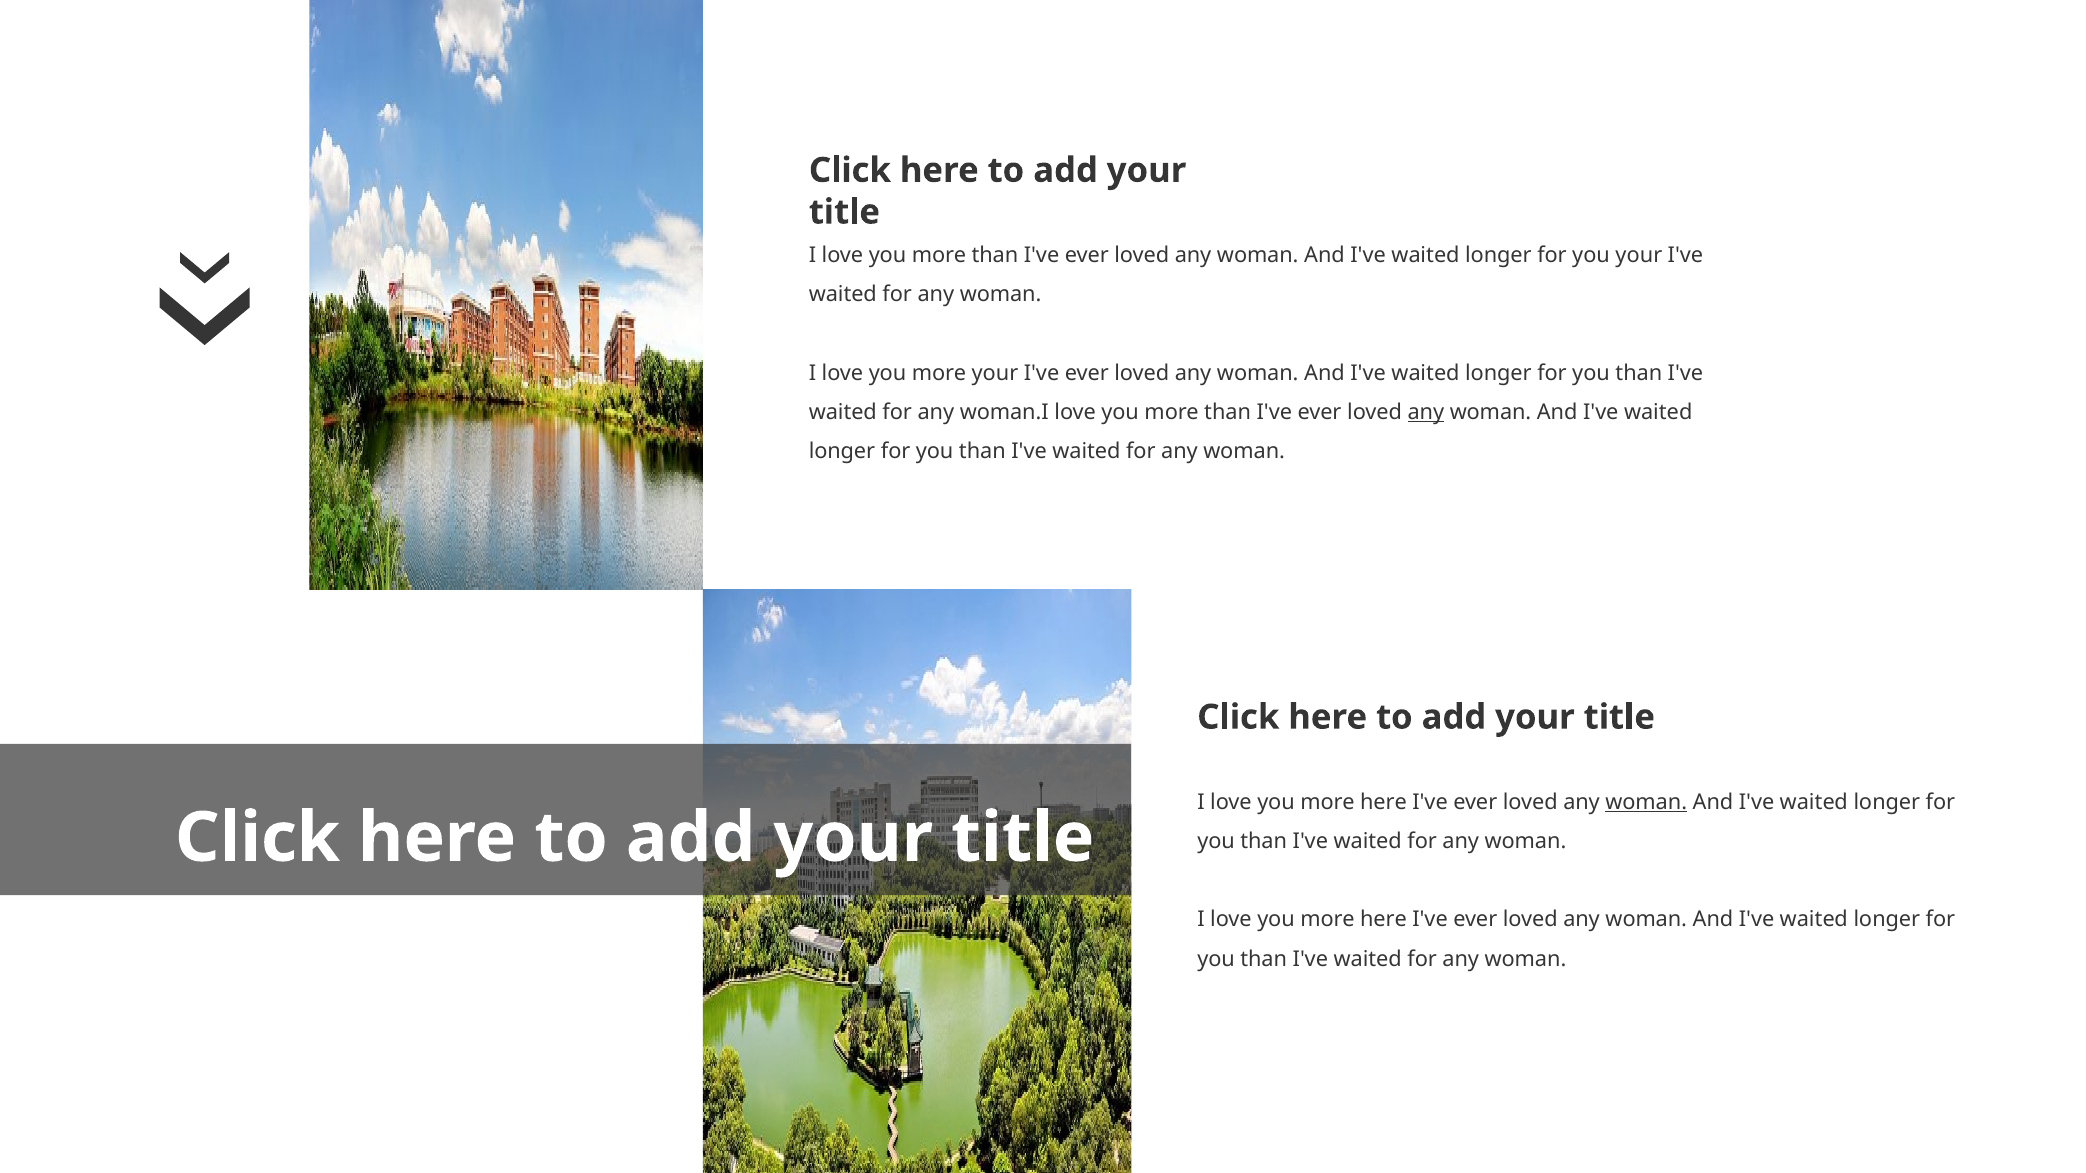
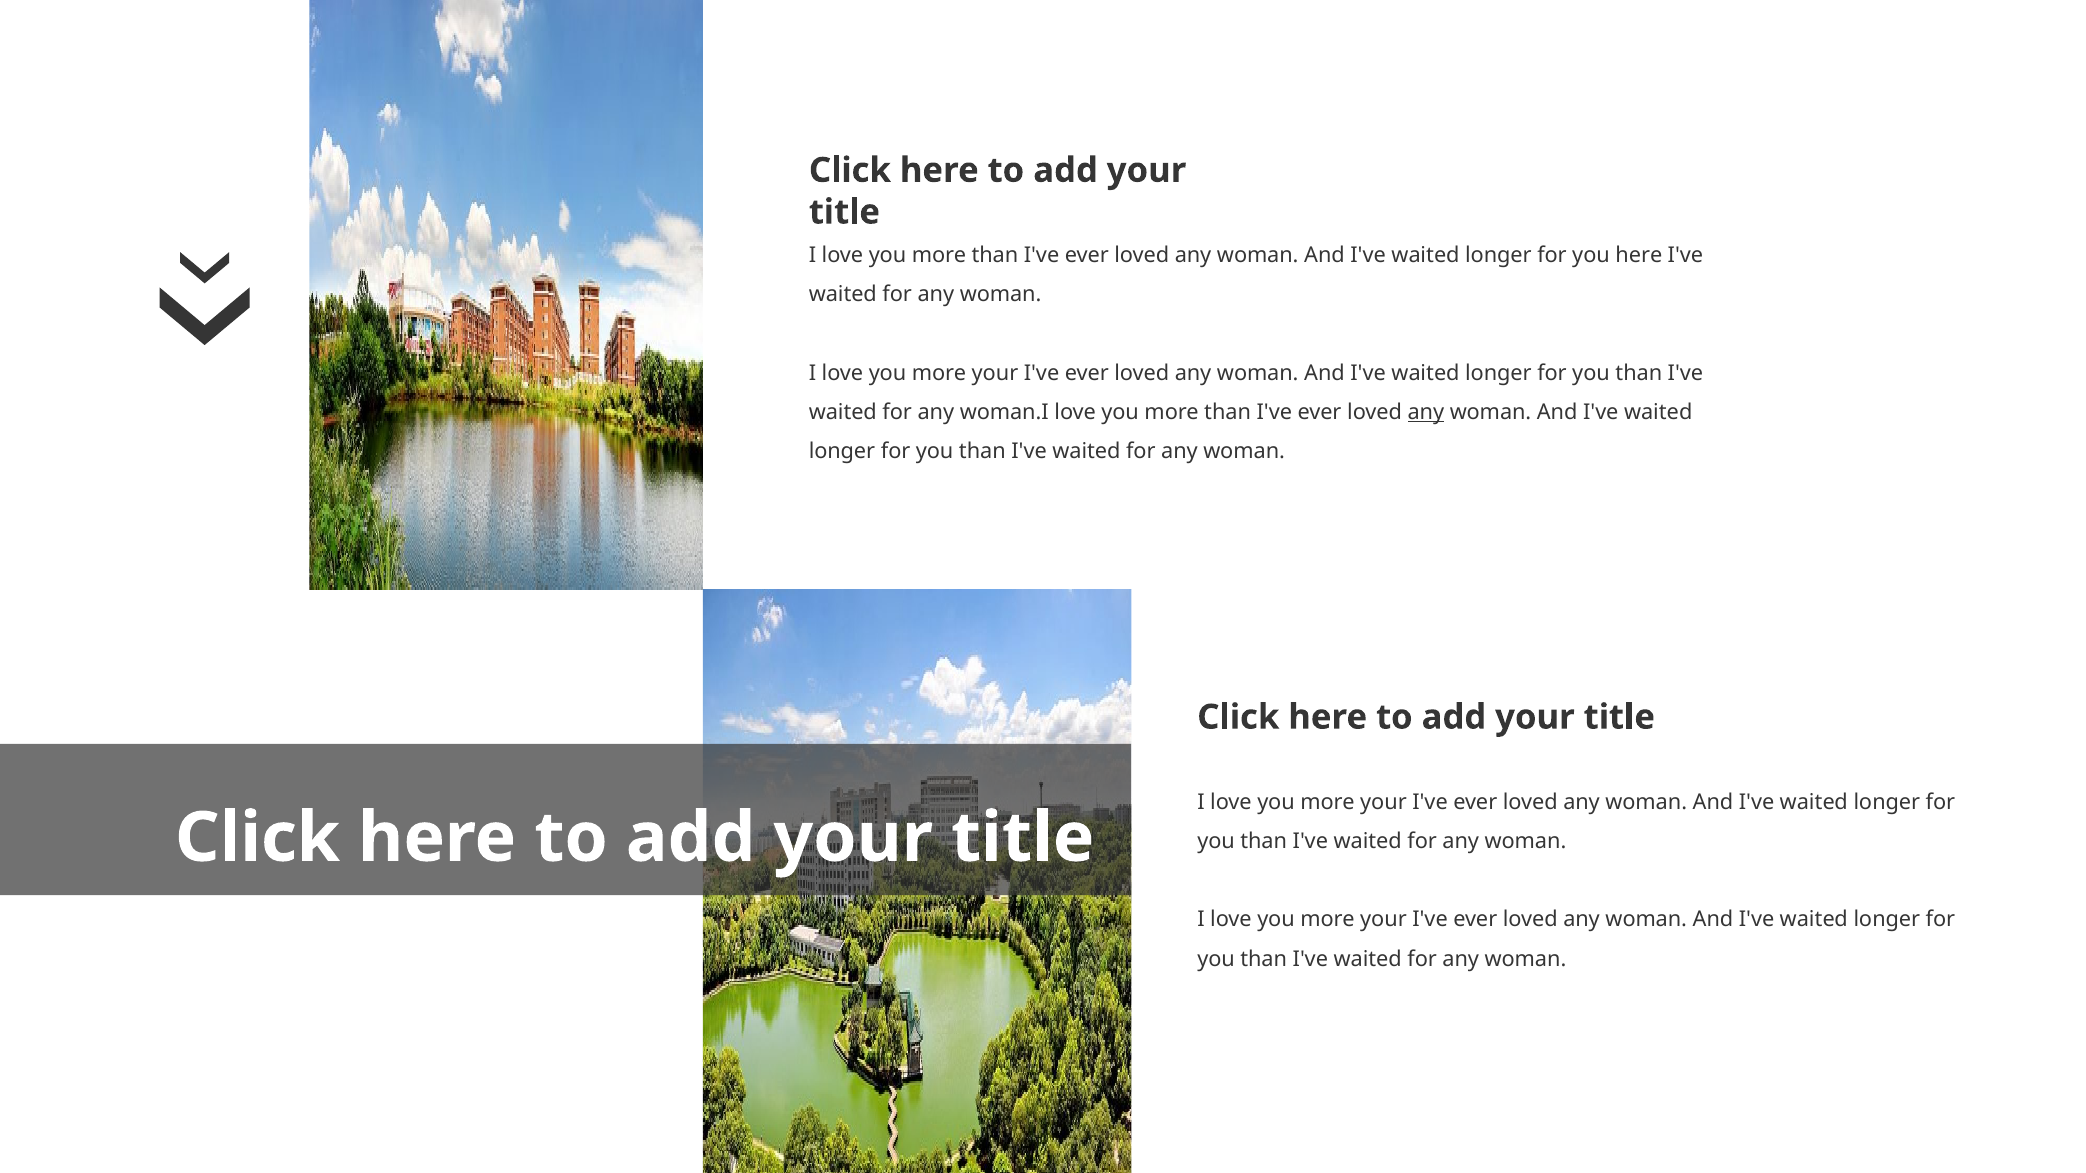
you your: your -> here
here at (1383, 803): here -> your
woman at (1646, 803) underline: present -> none
here at (1383, 920): here -> your
